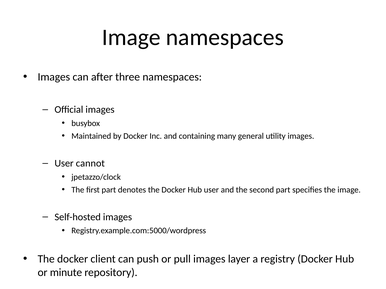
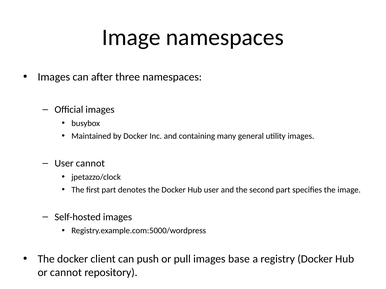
layer: layer -> base
or minute: minute -> cannot
